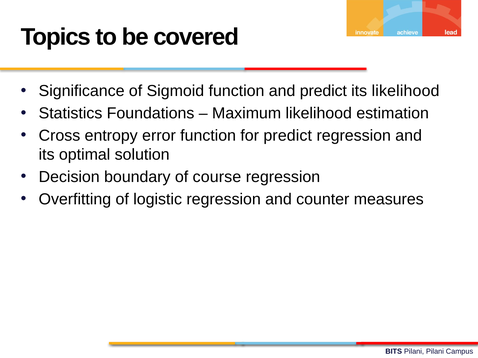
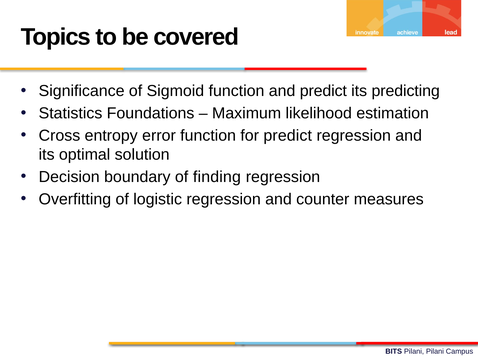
its likelihood: likelihood -> predicting
course: course -> finding
